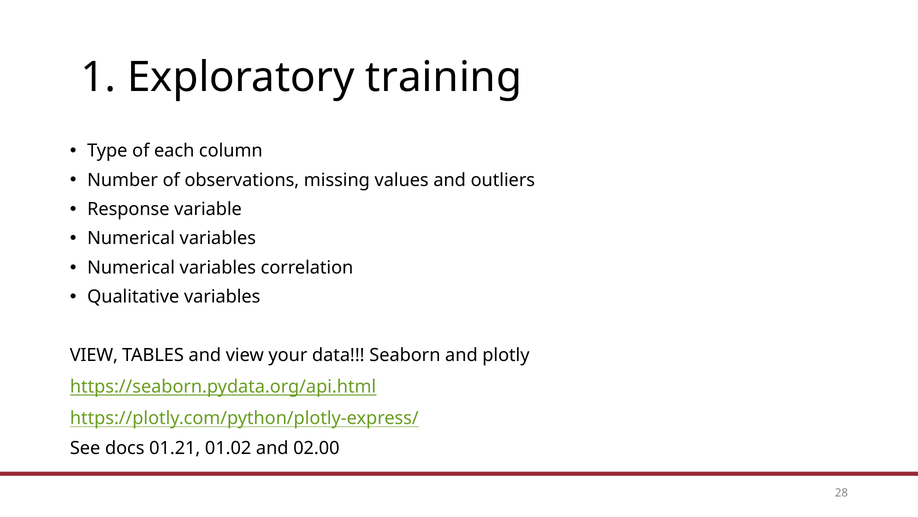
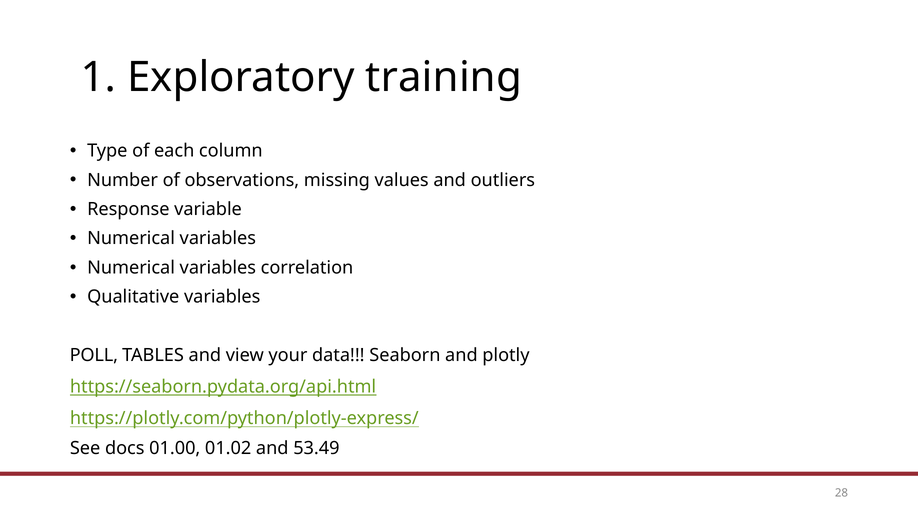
VIEW at (94, 355): VIEW -> POLL
01.21: 01.21 -> 01.00
02.00: 02.00 -> 53.49
